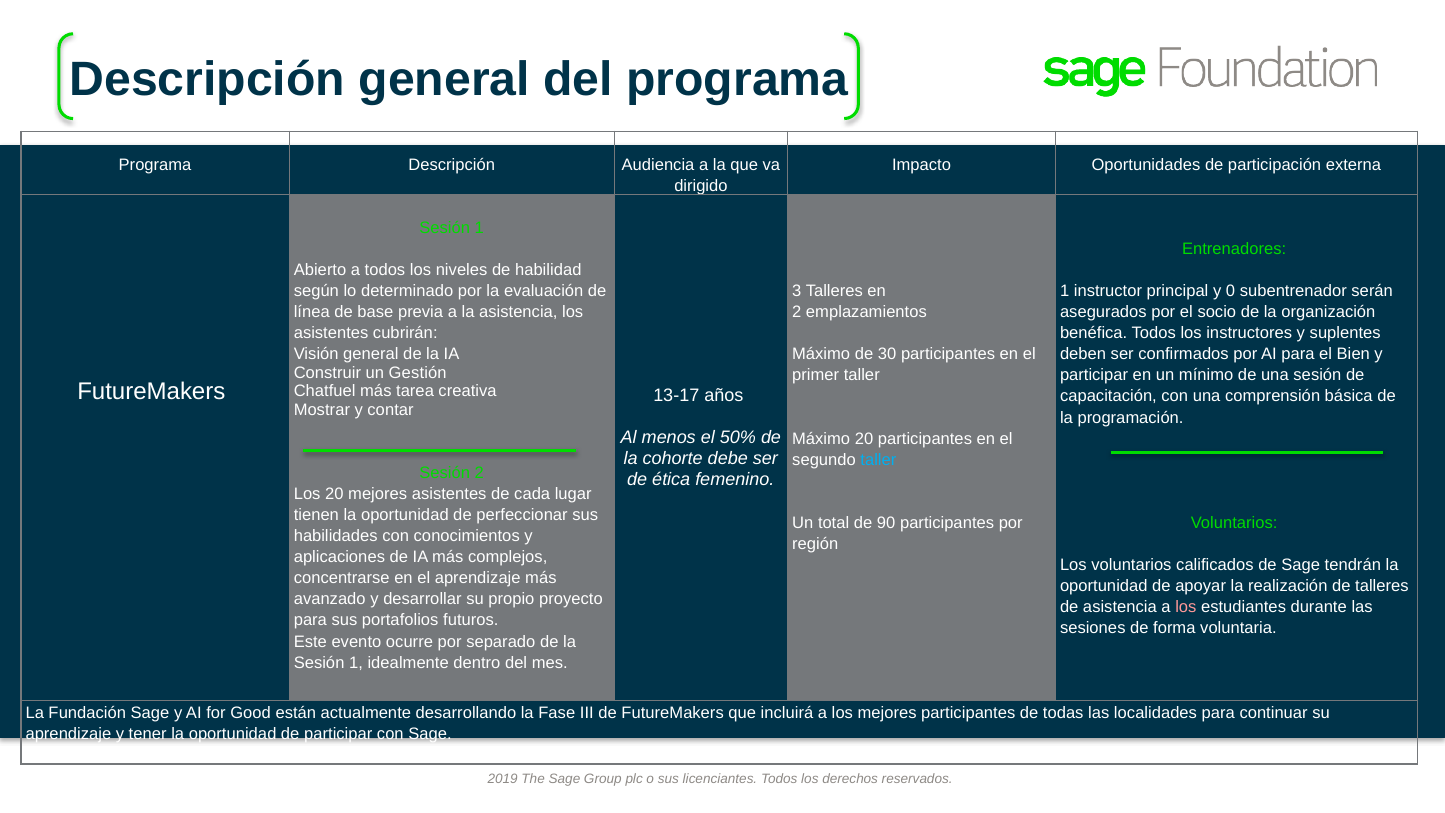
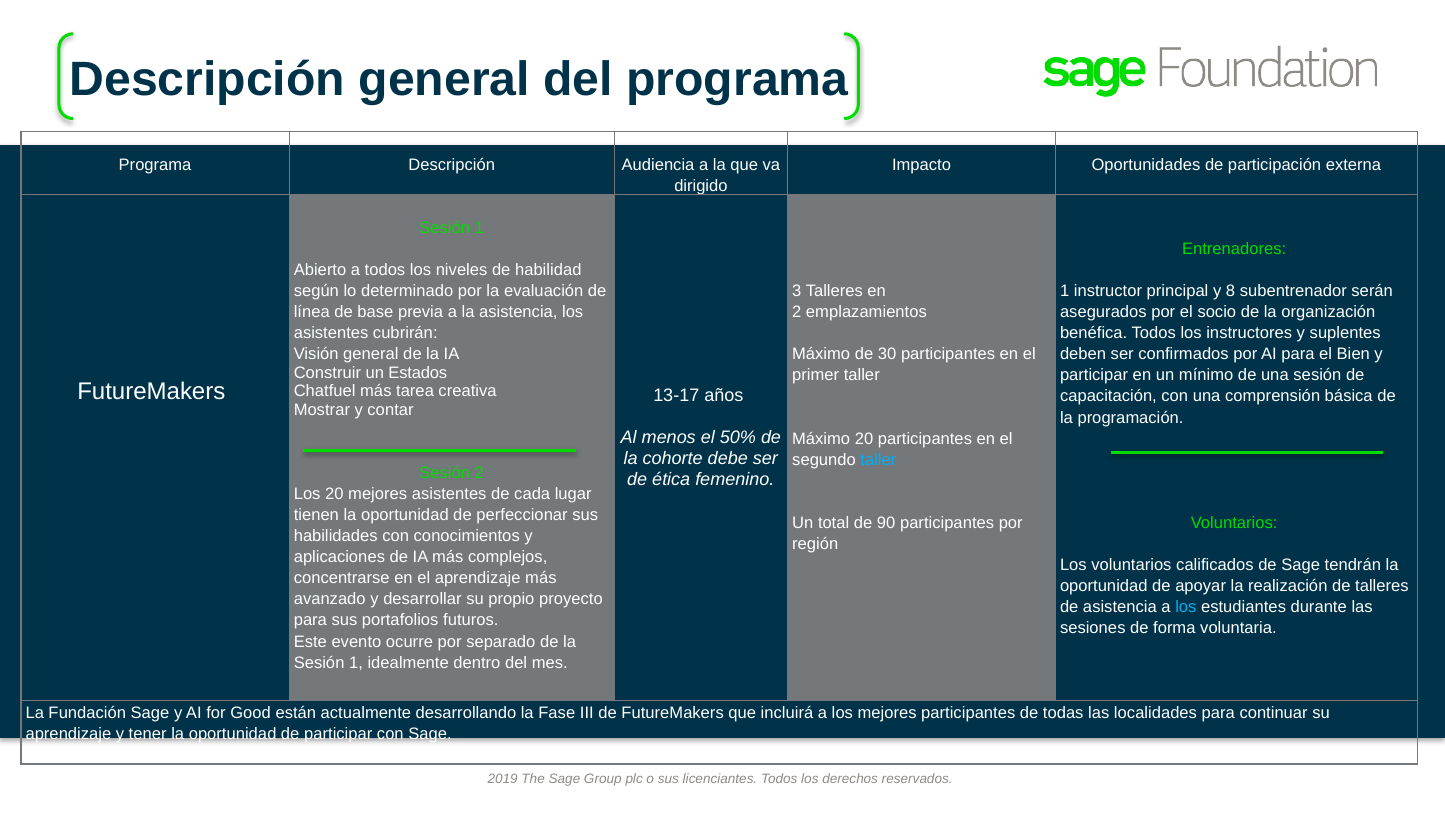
0: 0 -> 8
Gestión: Gestión -> Estados
los at (1186, 607) colour: pink -> light blue
